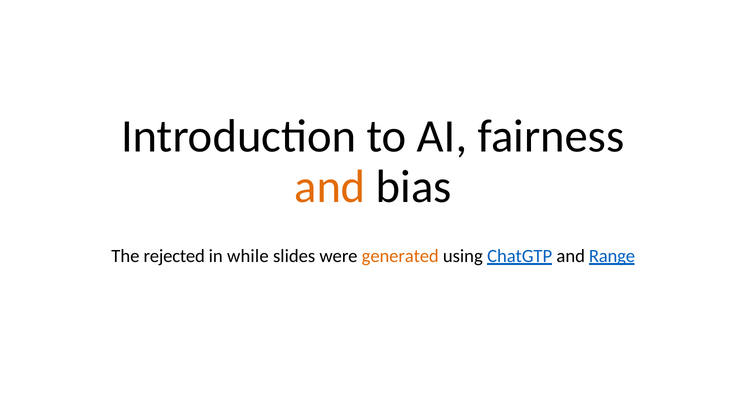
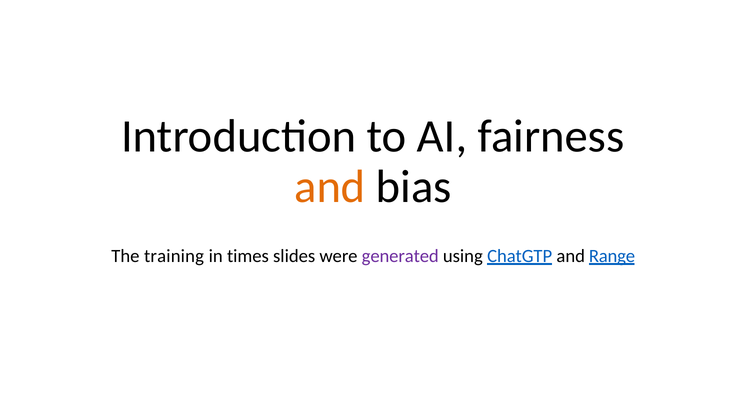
rejected: rejected -> training
while: while -> times
generated colour: orange -> purple
